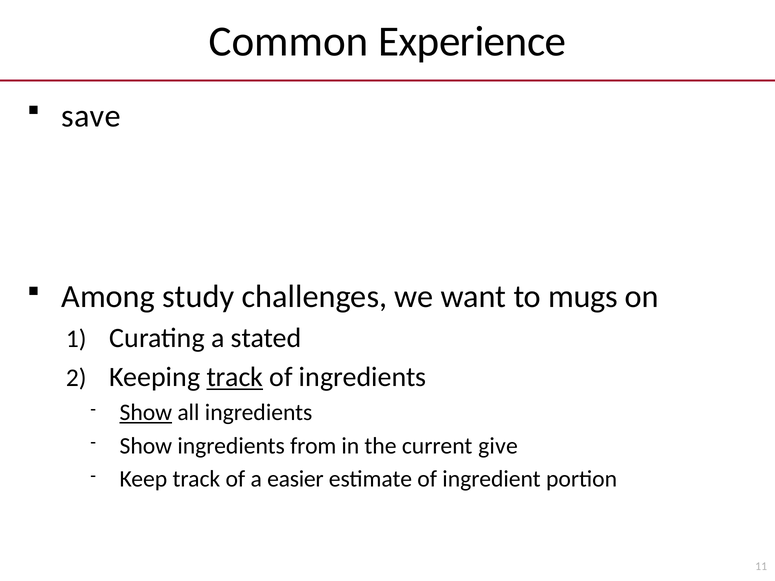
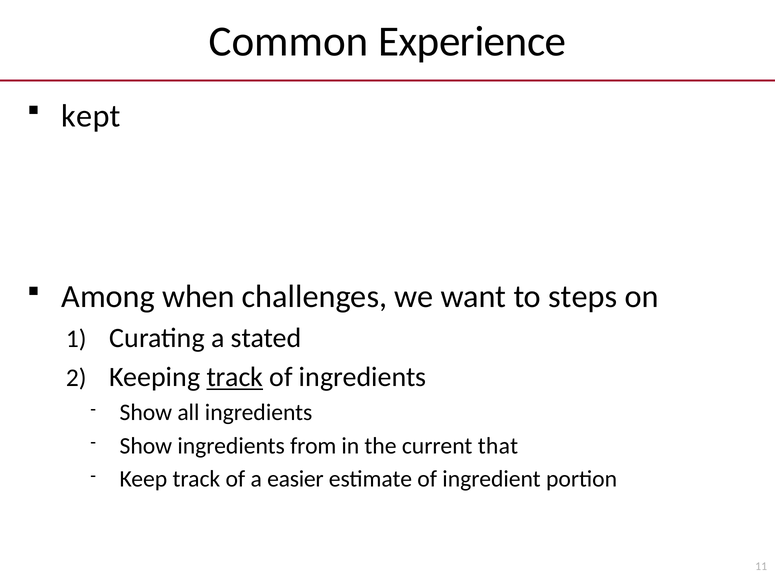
save: save -> kept
study: study -> when
mugs: mugs -> steps
Show at (146, 413) underline: present -> none
give: give -> that
